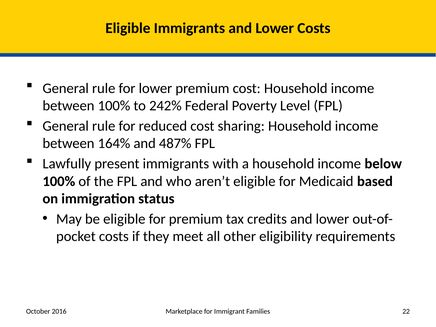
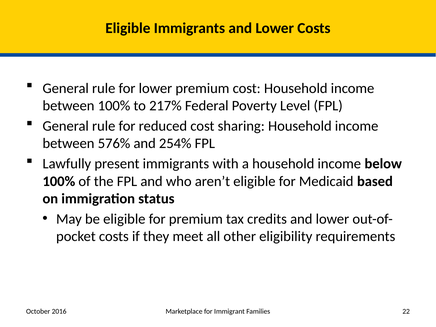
242%: 242% -> 217%
164%: 164% -> 576%
487%: 487% -> 254%
